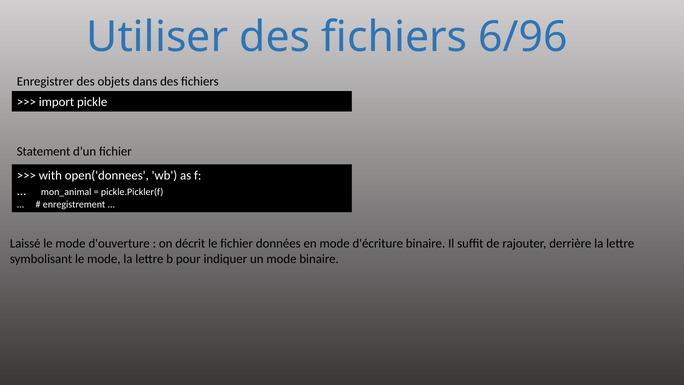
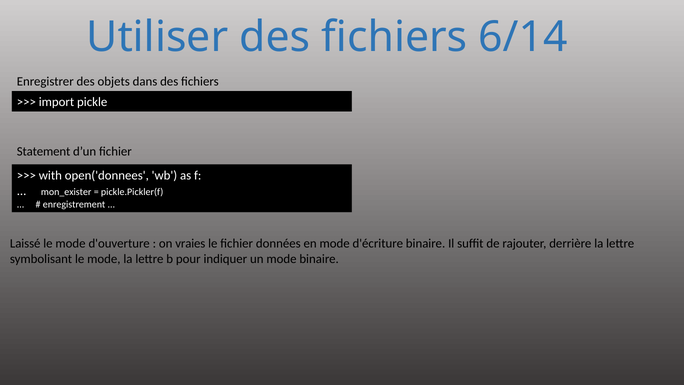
6/96: 6/96 -> 6/14
mon_animal: mon_animal -> mon_exister
décrit: décrit -> vraies
